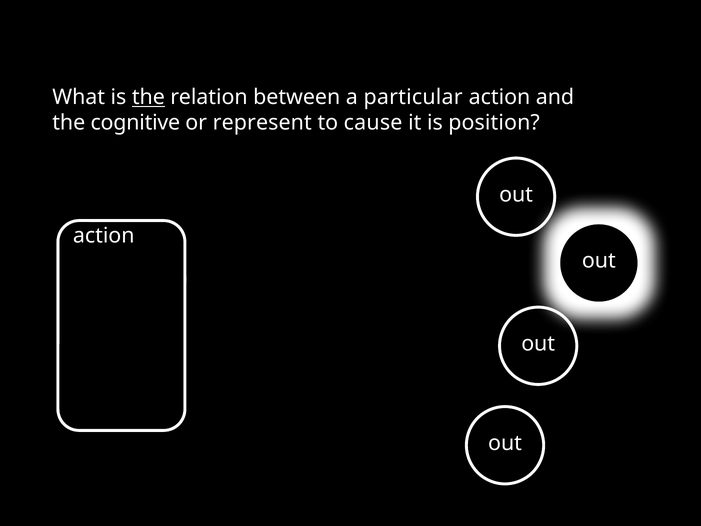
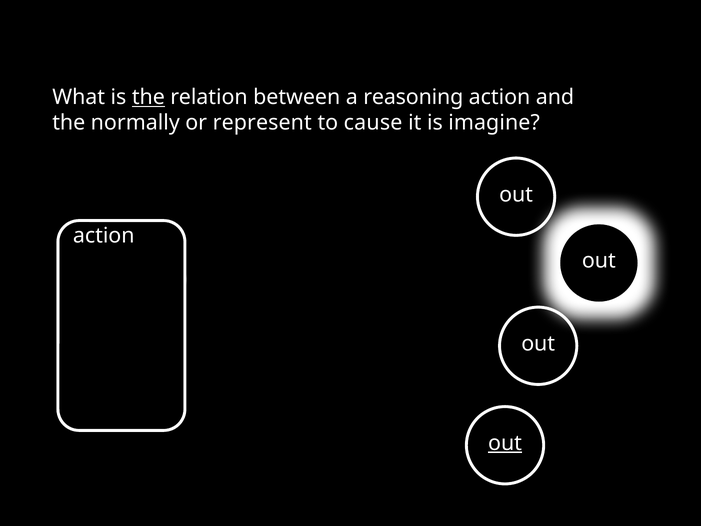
particular: particular -> reasoning
cognitive: cognitive -> normally
position: position -> imagine
out at (505, 443) underline: none -> present
